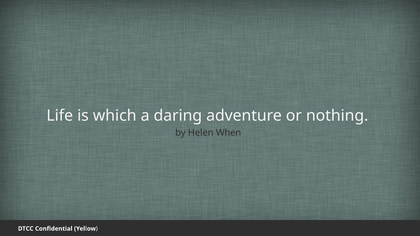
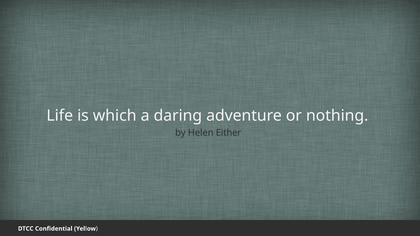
When: When -> Either
